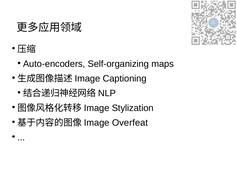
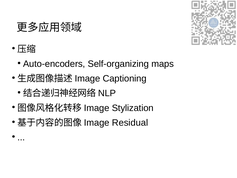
Overfeat: Overfeat -> Residual
